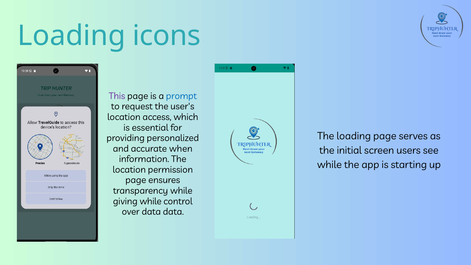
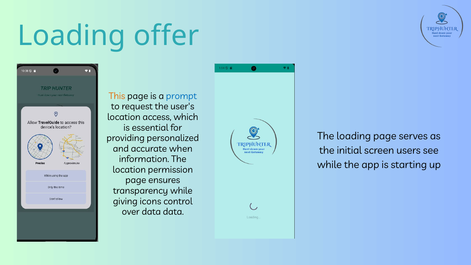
icons: icons -> offer
This colour: purple -> orange
giving while: while -> icons
